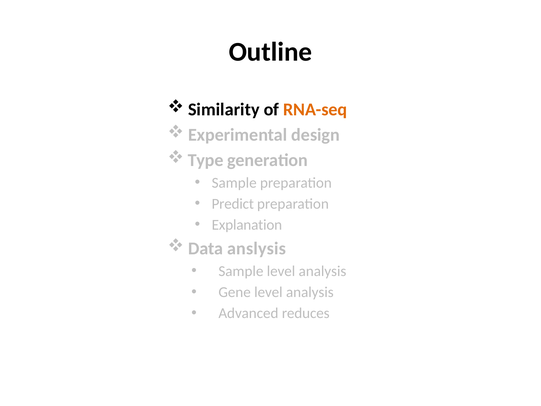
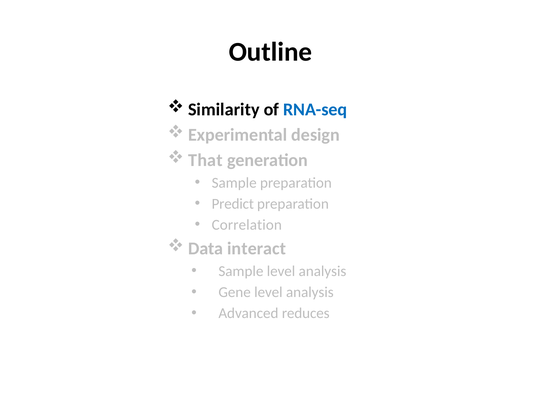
RNA-seq colour: orange -> blue
Type: Type -> That
Explanation: Explanation -> Correlation
anslysis: anslysis -> interact
